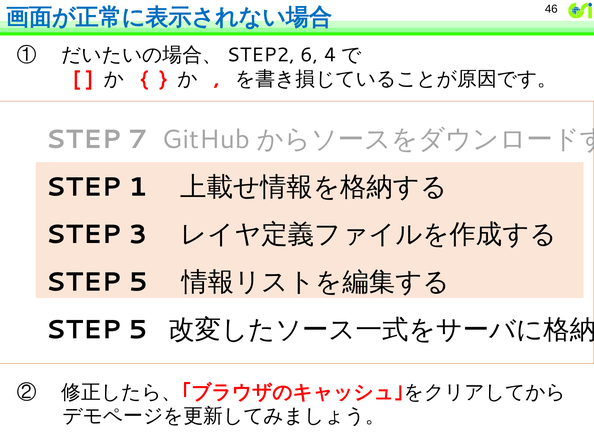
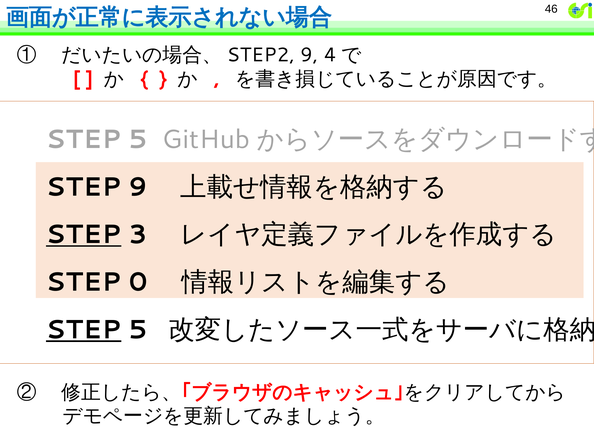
6 at (309, 55): 6 -> 9
7 at (138, 139): 7 -> 5
STEP 1: 1 -> 9
STEP at (84, 234) underline: none -> present
5 at (138, 282): 5 -> 0
STEP at (84, 329) underline: none -> present
